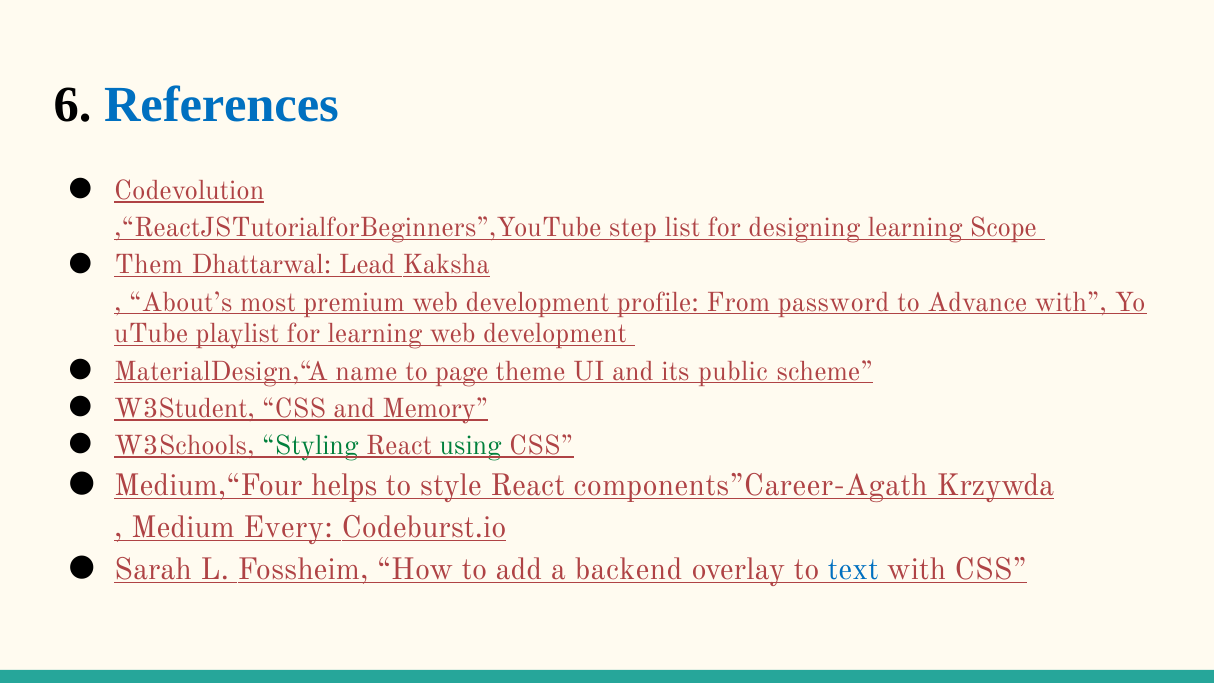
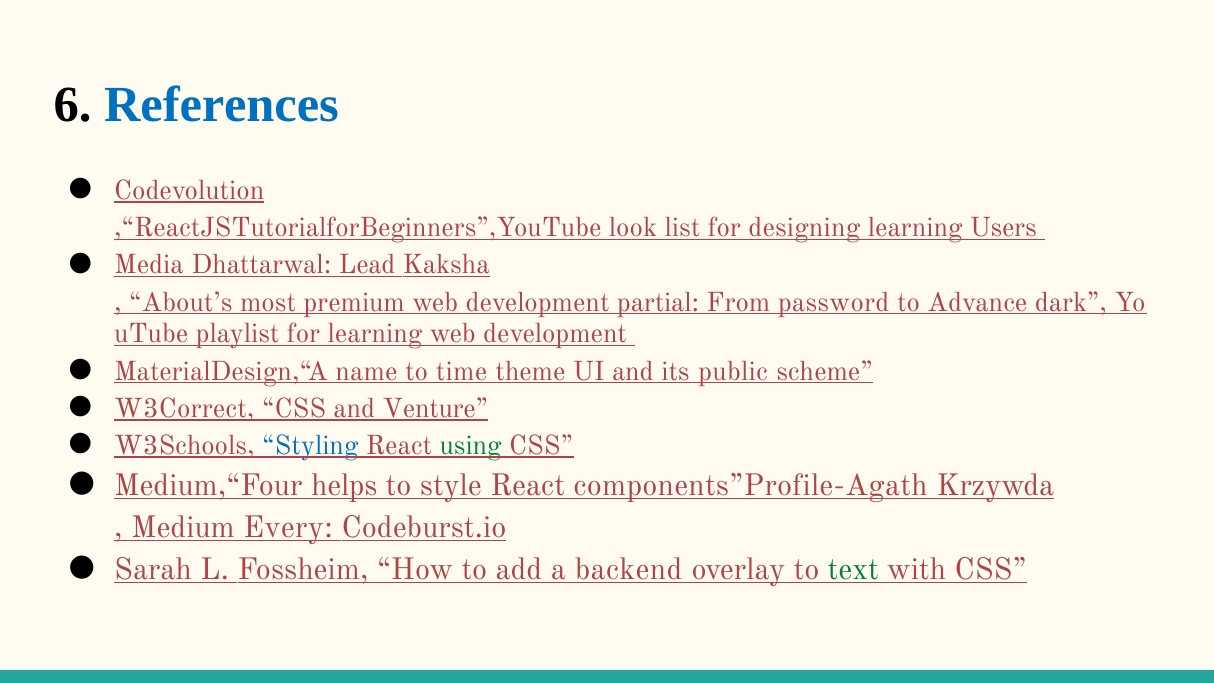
step: step -> look
Scope: Scope -> Users
Them: Them -> Media
profile: profile -> partial
Advance with: with -> dark
page: page -> time
W3Student: W3Student -> W3Correct
Memory: Memory -> Venture
Styling colour: green -> blue
components”Career-Agath: components”Career-Agath -> components”Profile-Agath
text colour: blue -> green
